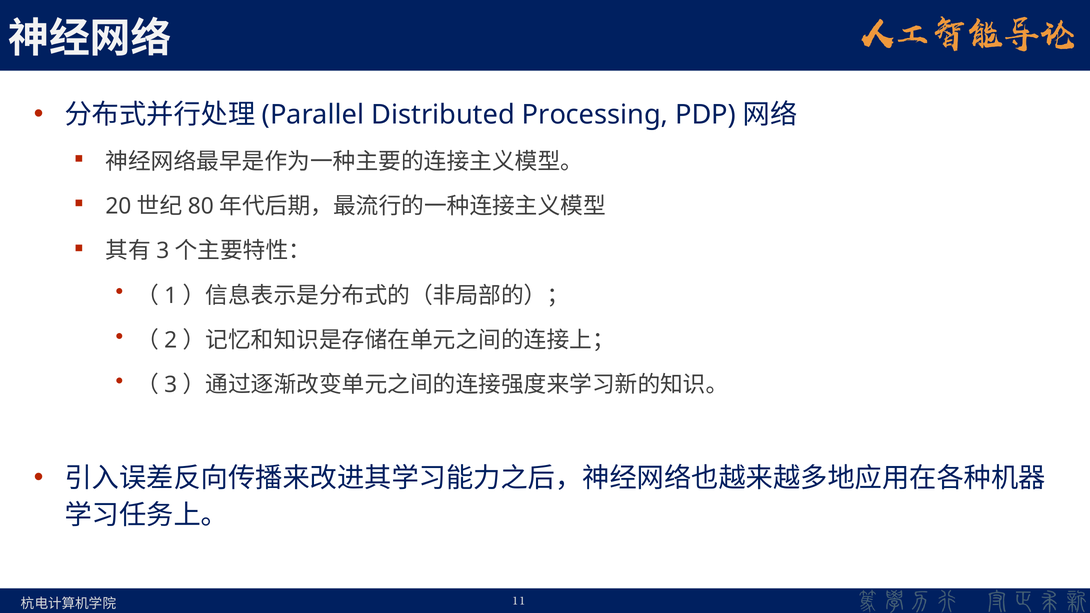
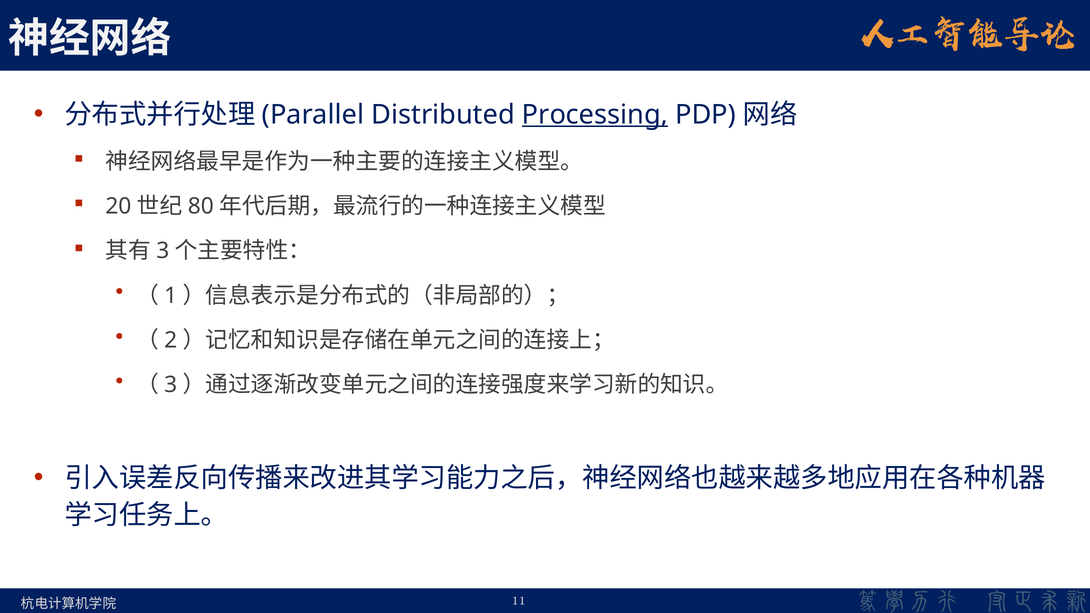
Processing underline: none -> present
